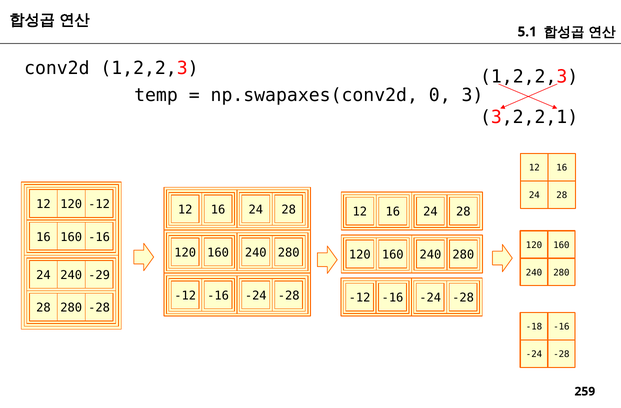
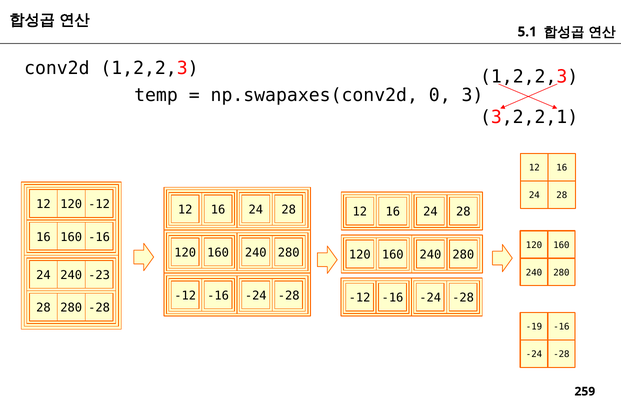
-29: -29 -> -23
-18: -18 -> -19
